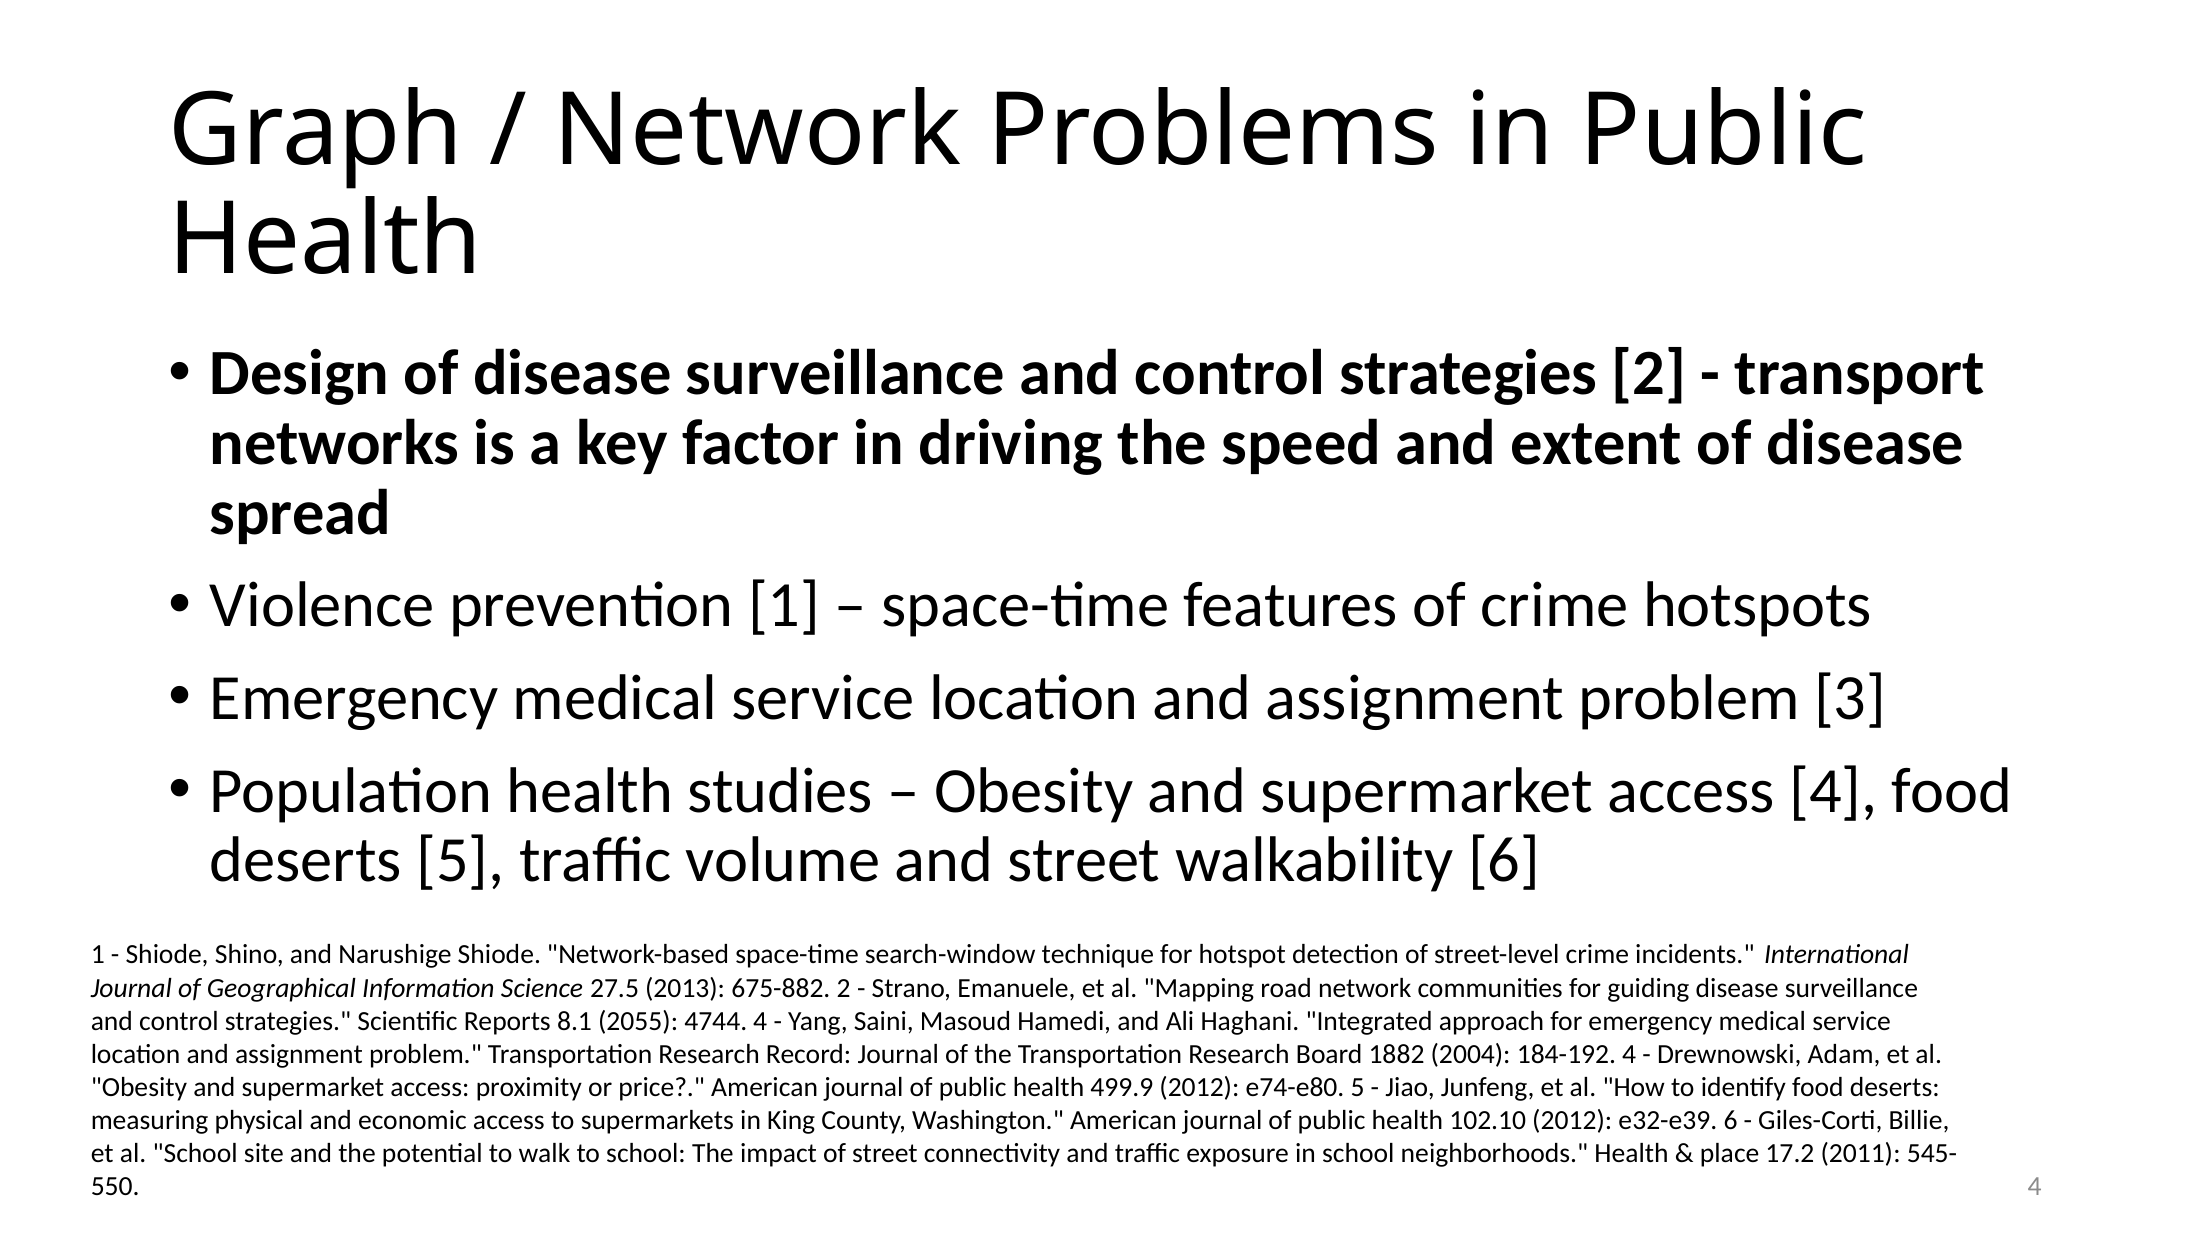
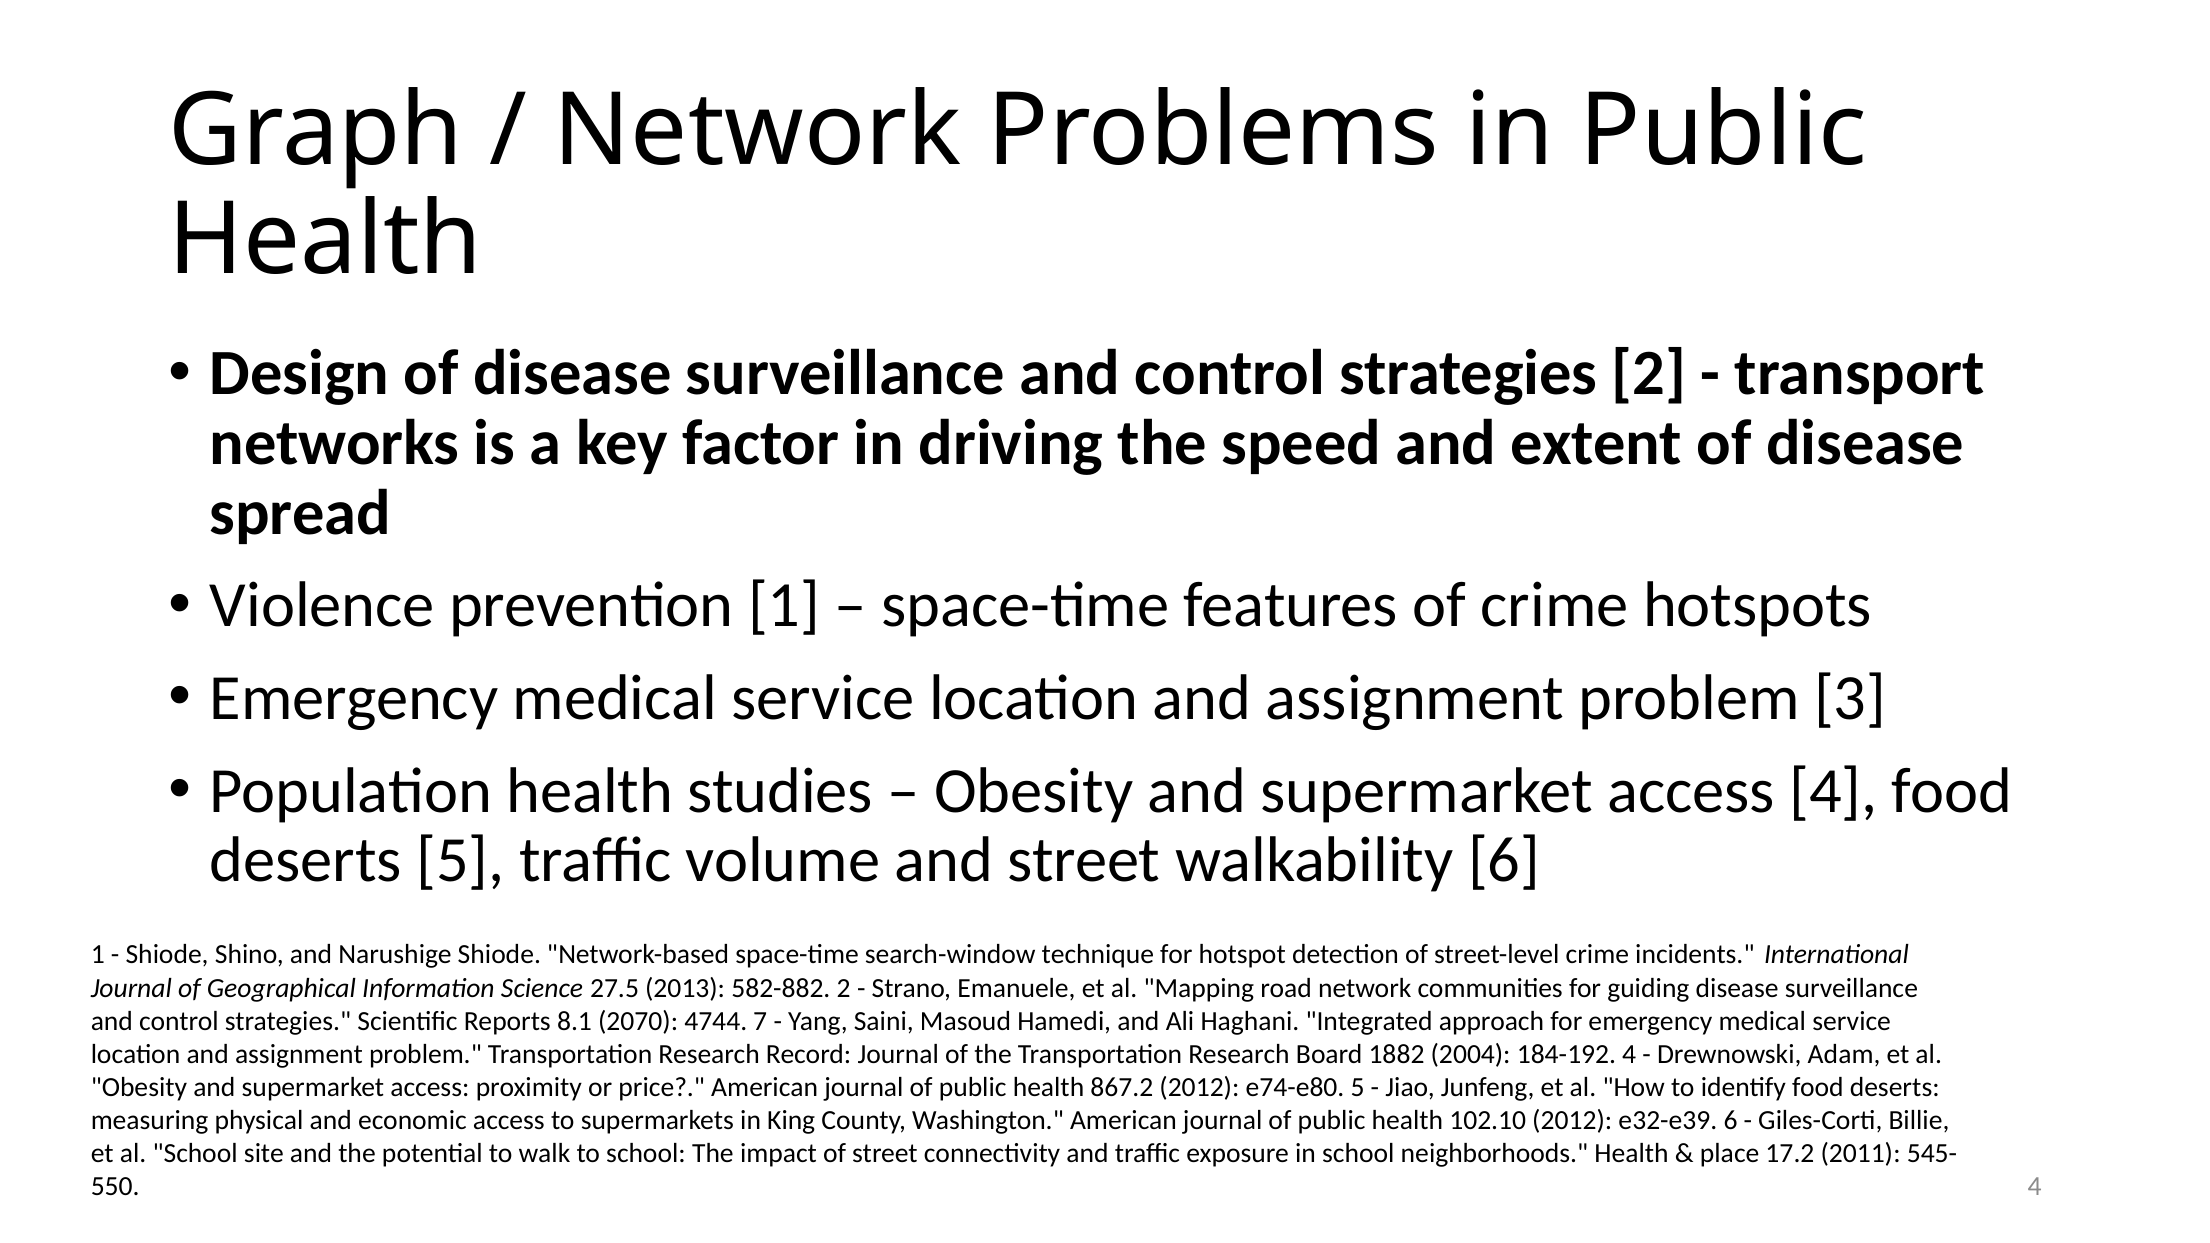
675-882: 675-882 -> 582-882
2055: 2055 -> 2070
4744 4: 4 -> 7
499.9: 499.9 -> 867.2
